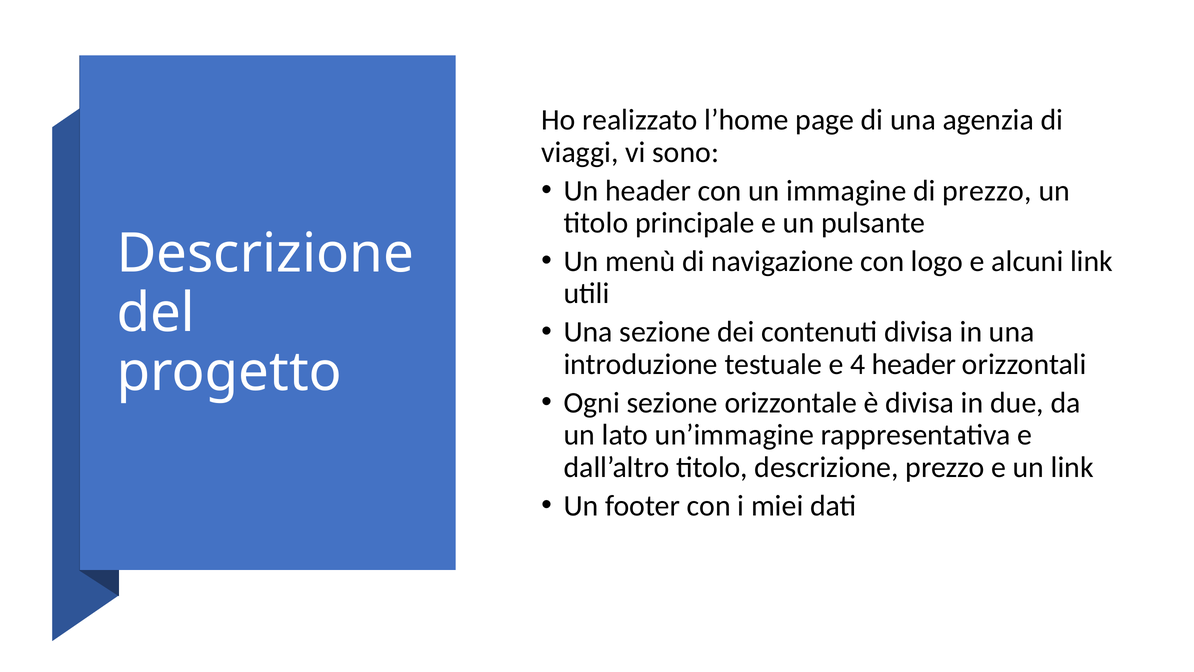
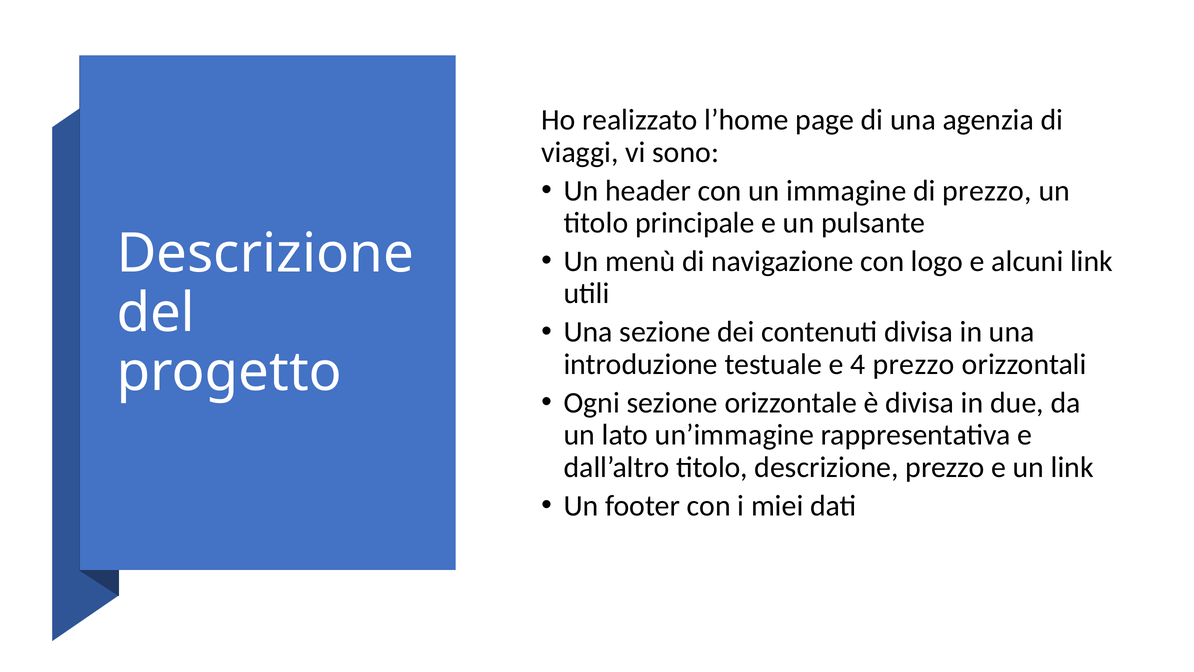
4 header: header -> prezzo
